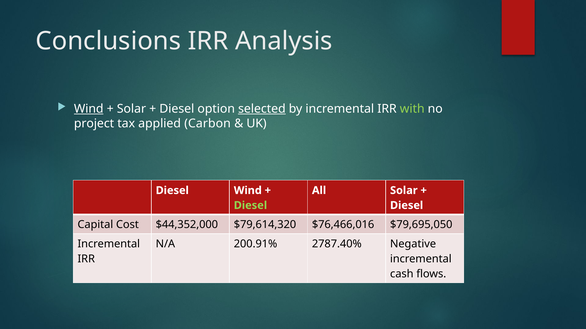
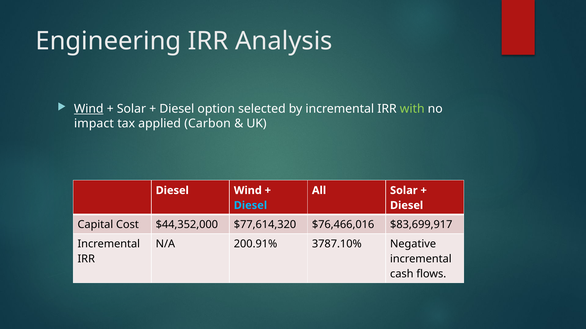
Conclusions: Conclusions -> Engineering
selected underline: present -> none
project: project -> impact
Diesel at (250, 206) colour: light green -> light blue
$79,614,320: $79,614,320 -> $77,614,320
$79,695,050: $79,695,050 -> $83,699,917
2787.40%: 2787.40% -> 3787.10%
